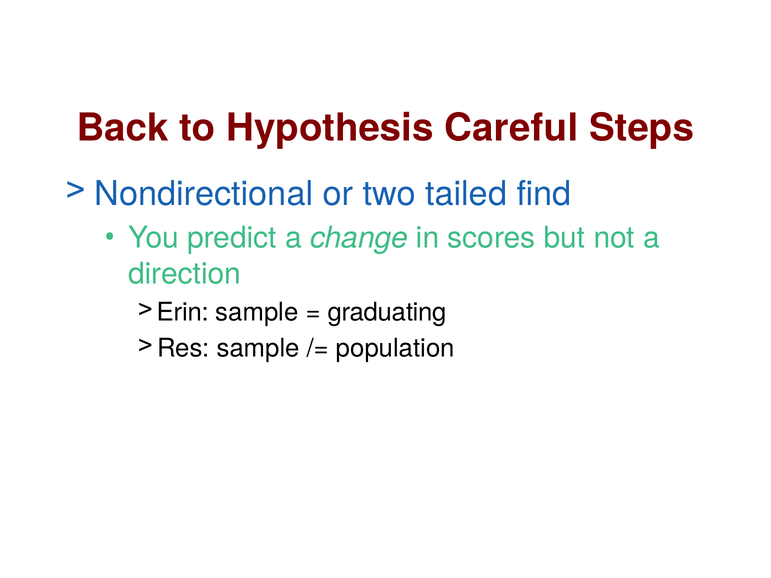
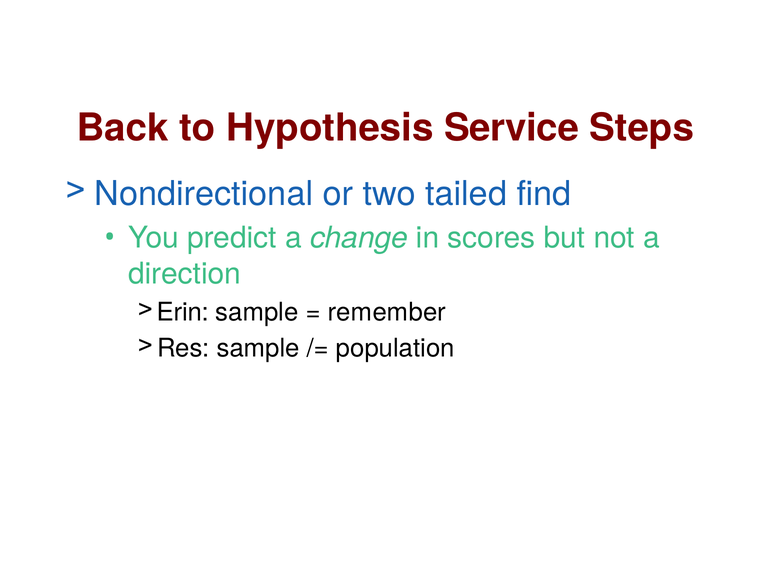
Careful: Careful -> Service
graduating: graduating -> remember
